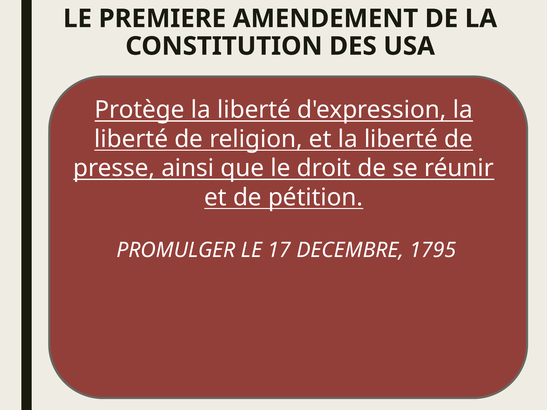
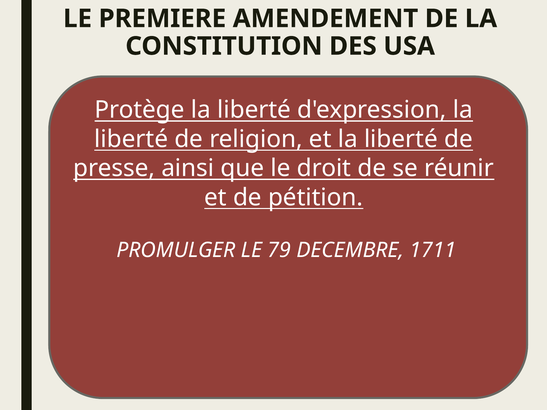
17: 17 -> 79
1795: 1795 -> 1711
